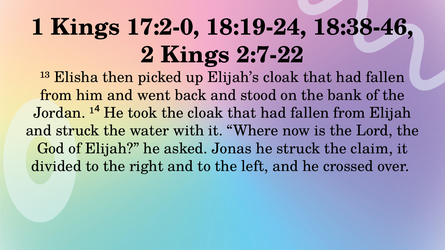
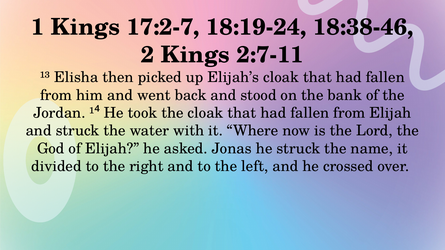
17:2-0: 17:2-0 -> 17:2-7
2:7-22: 2:7-22 -> 2:7-11
claim: claim -> name
